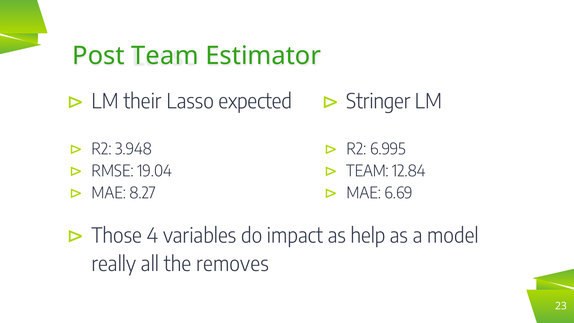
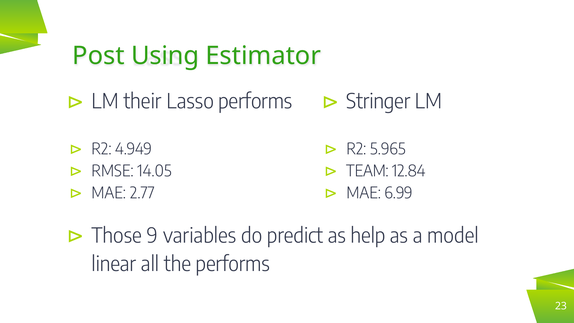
Post Team: Team -> Using
Lasso expected: expected -> performs
3.948: 3.948 -> 4.949
6.995: 6.995 -> 5.965
19.04: 19.04 -> 14.05
8.27: 8.27 -> 2.77
6.69: 6.69 -> 6.99
4: 4 -> 9
impact: impact -> predict
really: really -> linear
the removes: removes -> performs
